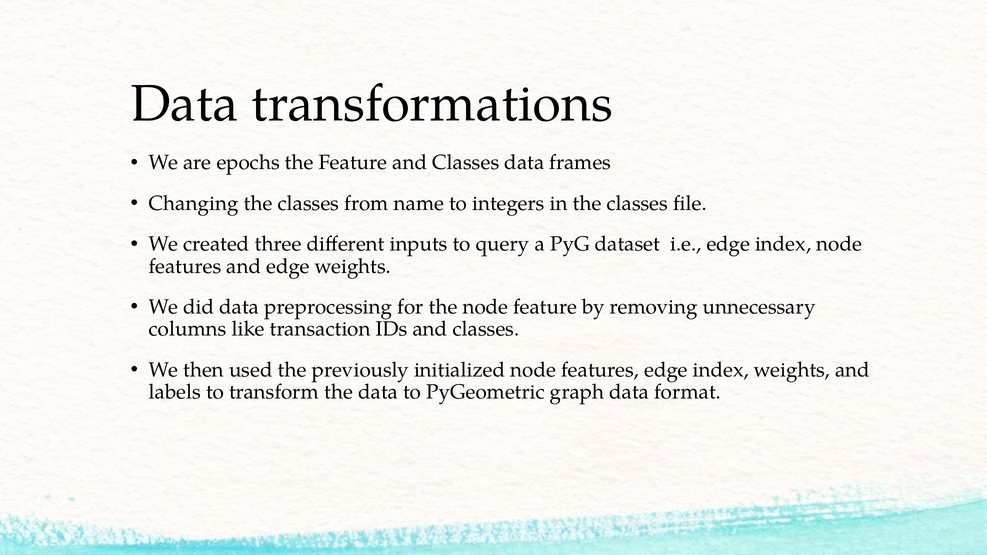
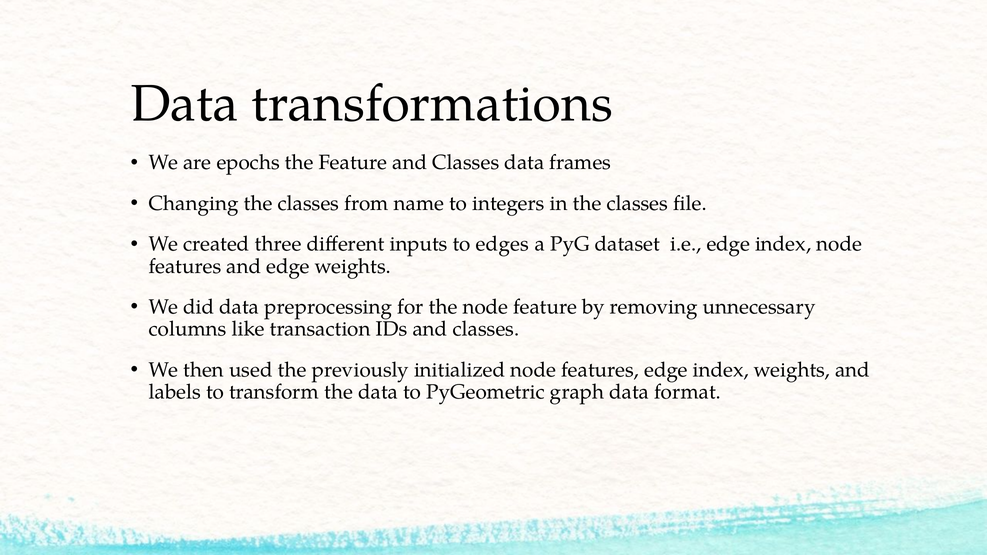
query: query -> edges
